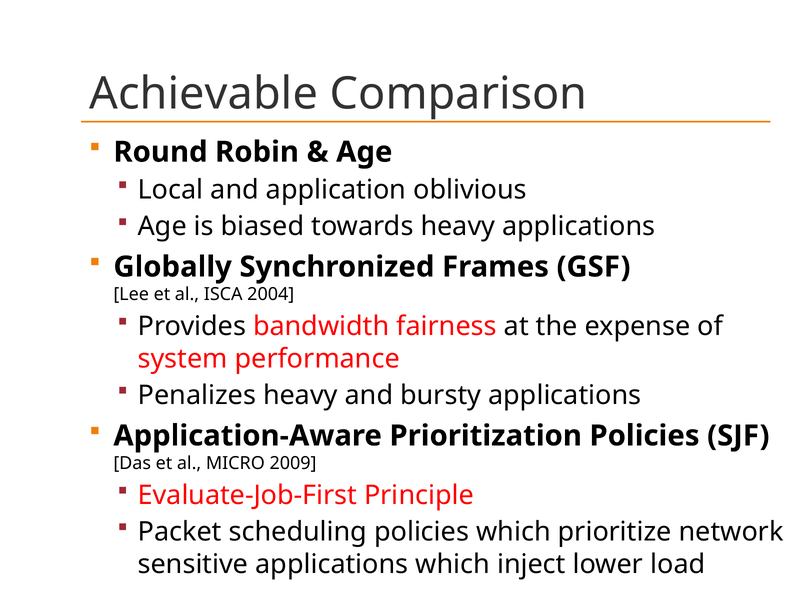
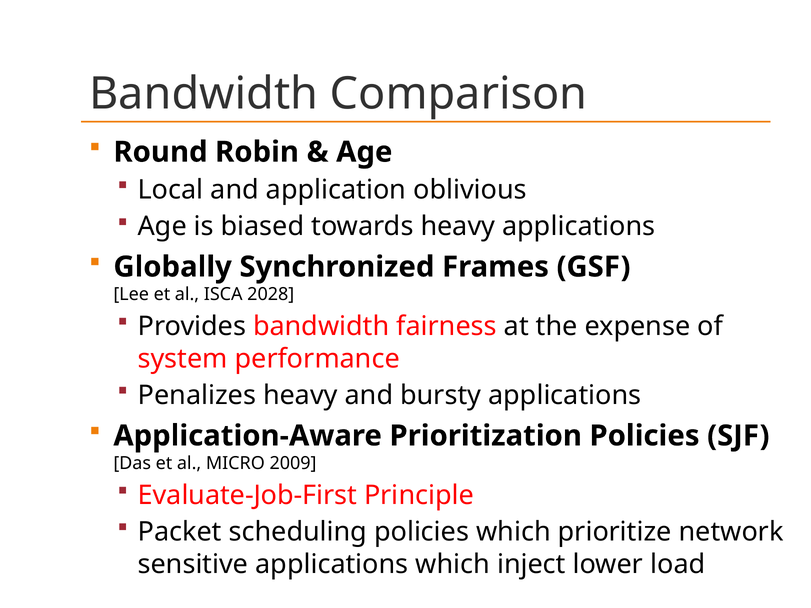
Achievable at (204, 94): Achievable -> Bandwidth
2004: 2004 -> 2028
